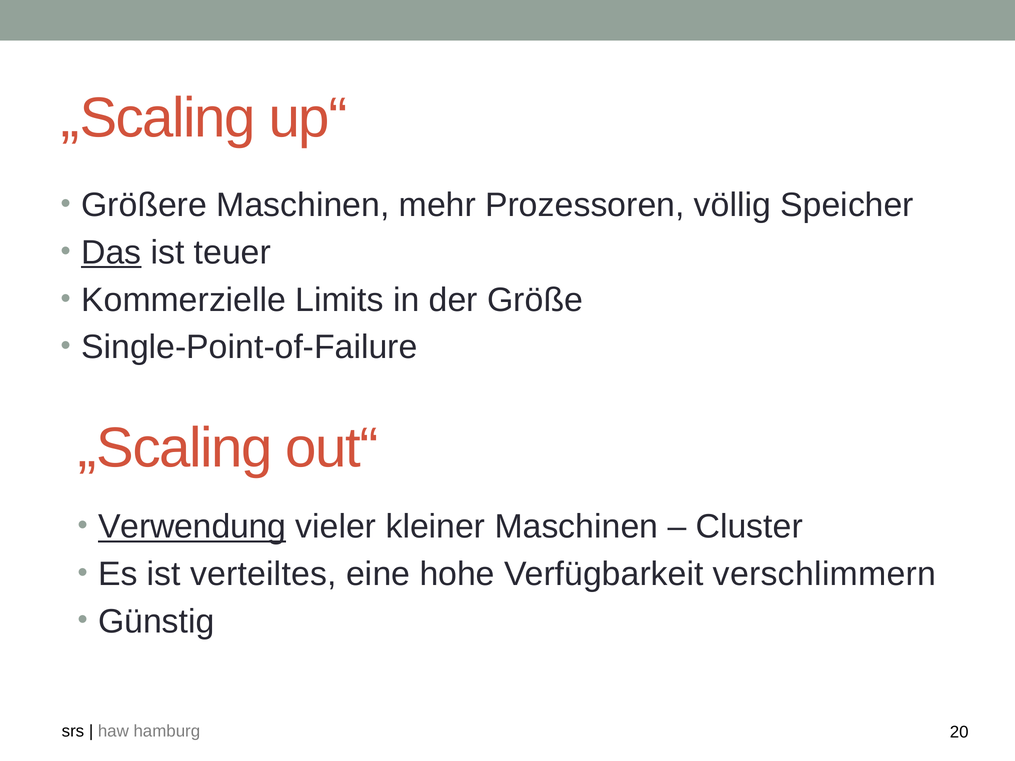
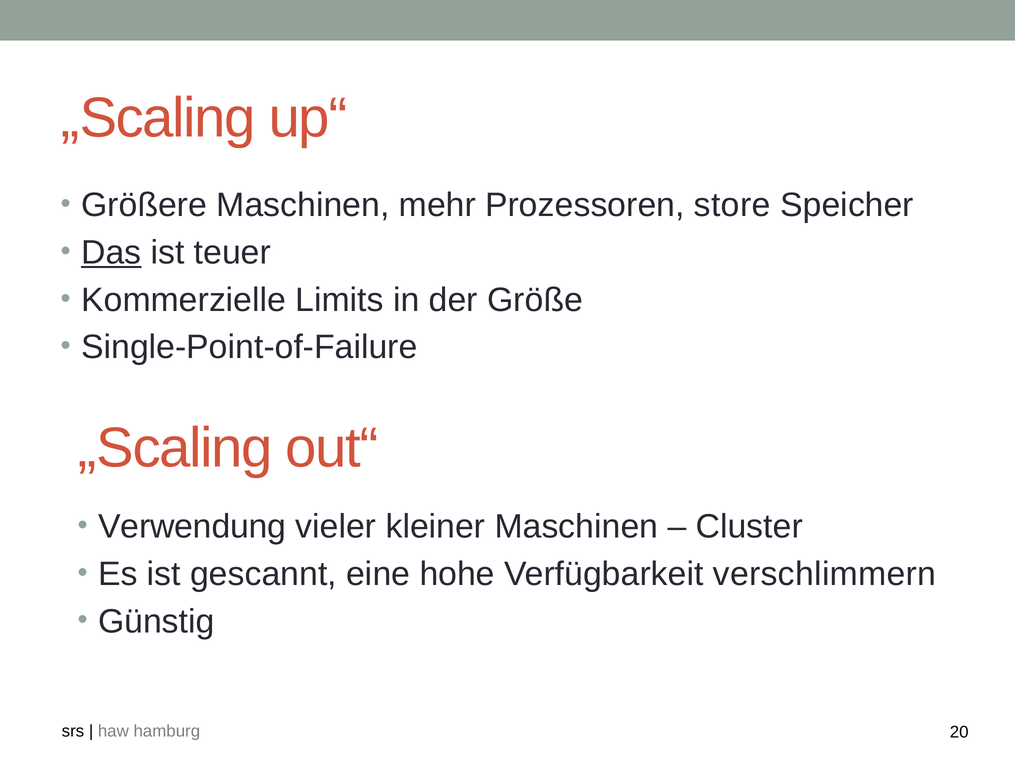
völlig: völlig -> store
Verwendung underline: present -> none
verteiltes: verteiltes -> gescannt
